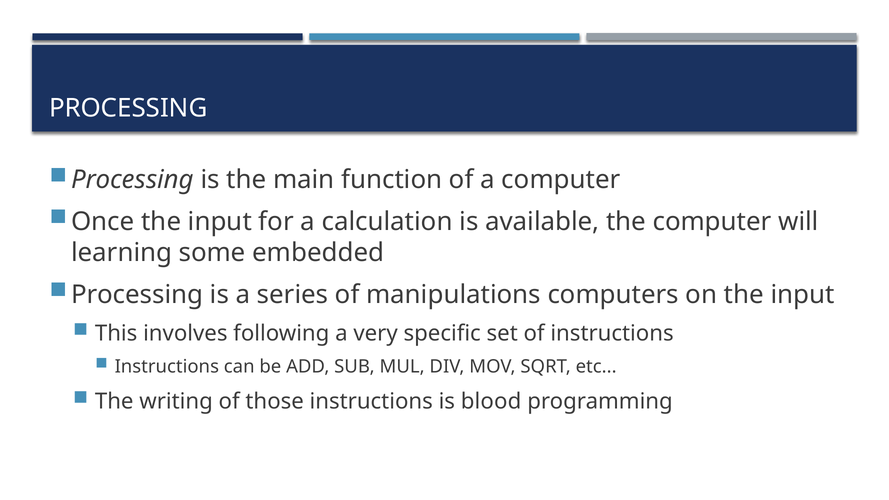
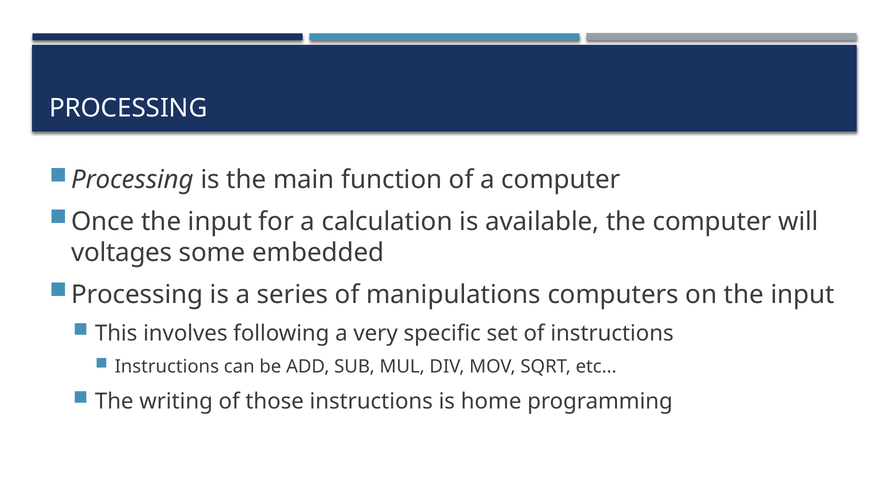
learning: learning -> voltages
blood: blood -> home
